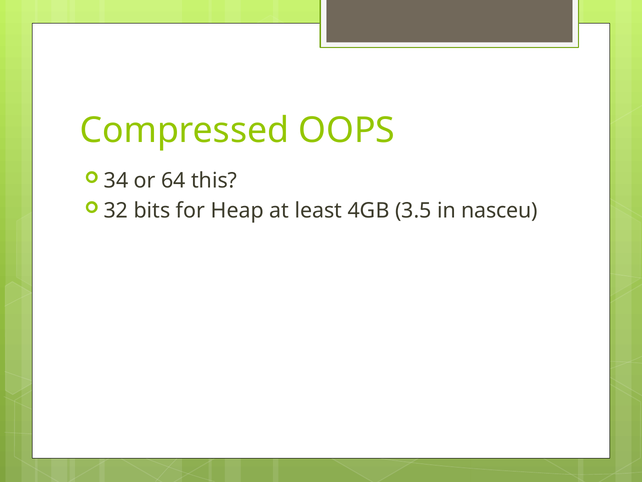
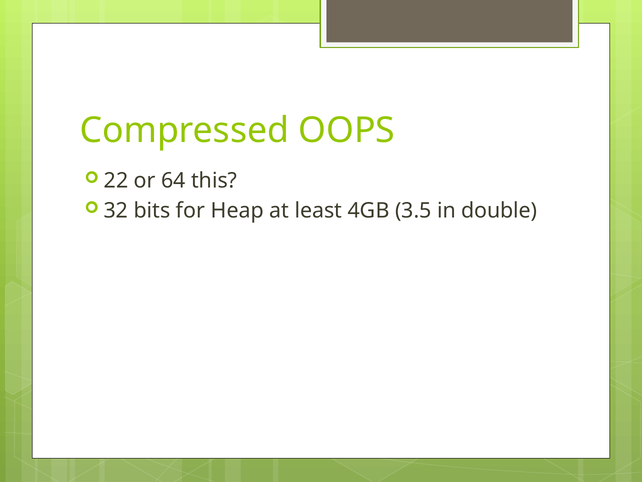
34: 34 -> 22
nasceu: nasceu -> double
